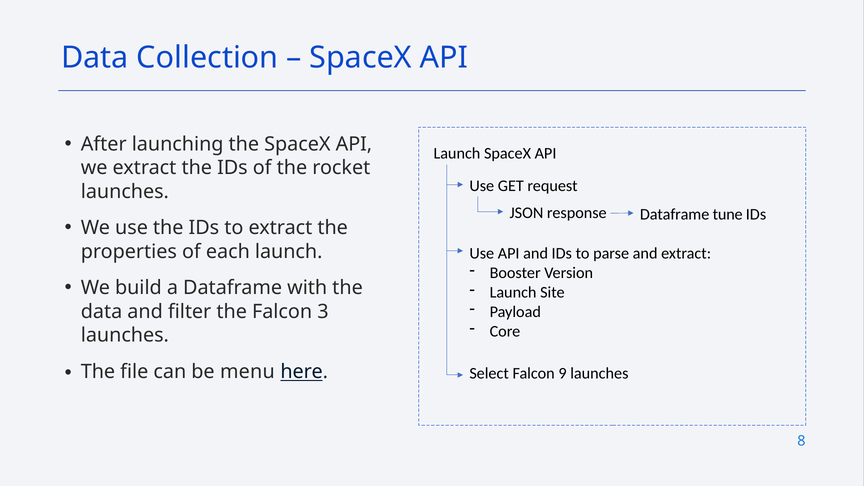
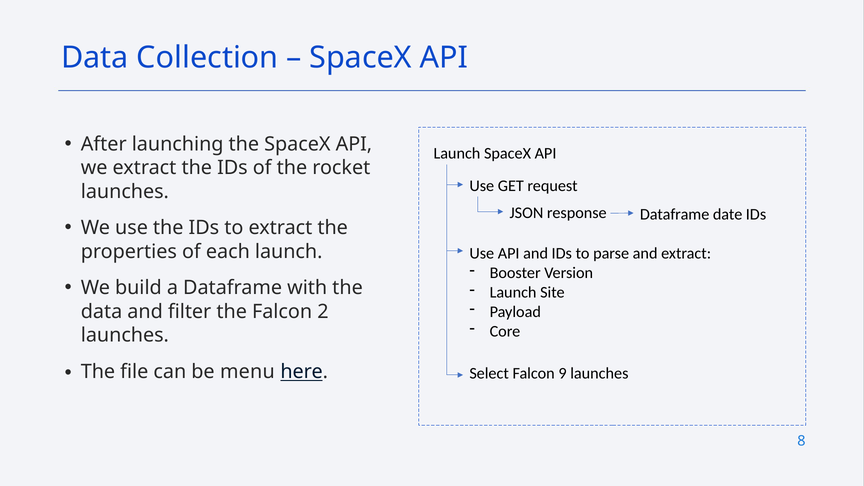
tune: tune -> date
3: 3 -> 2
